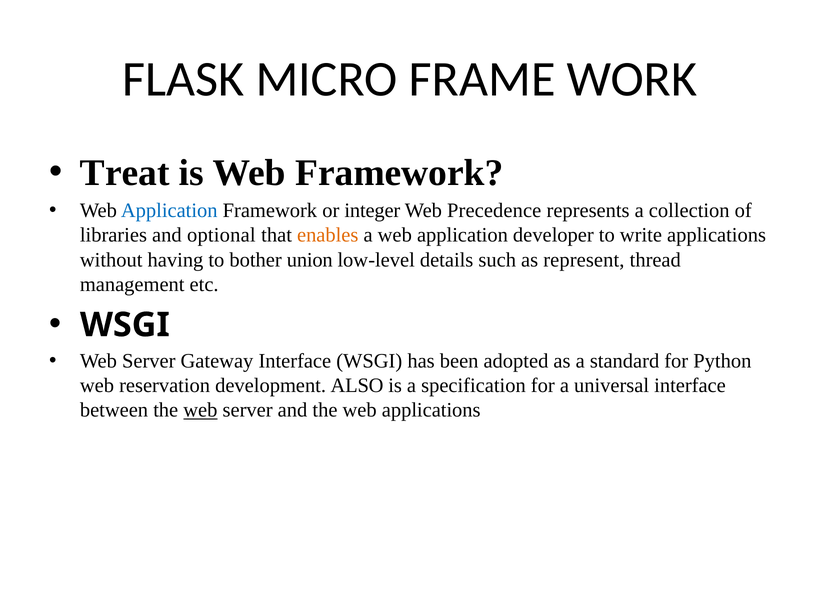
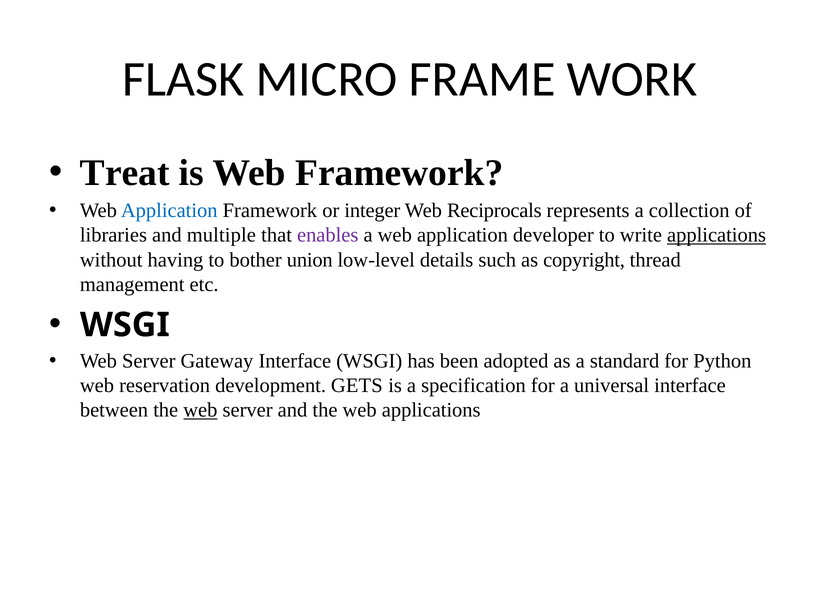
Precedence: Precedence -> Reciprocals
optional: optional -> multiple
enables colour: orange -> purple
applications at (717, 235) underline: none -> present
represent: represent -> copyright
ALSO: ALSO -> GETS
